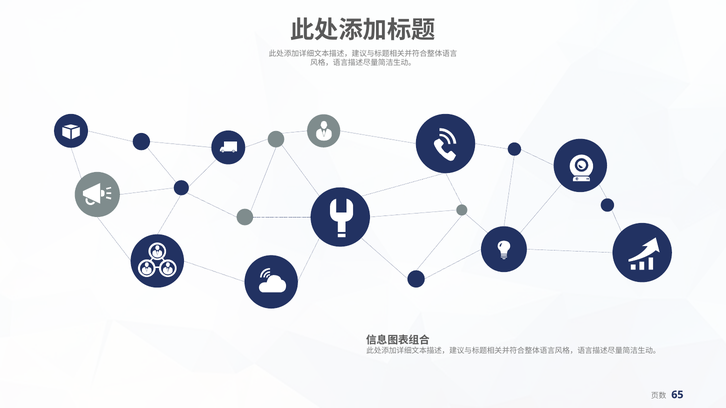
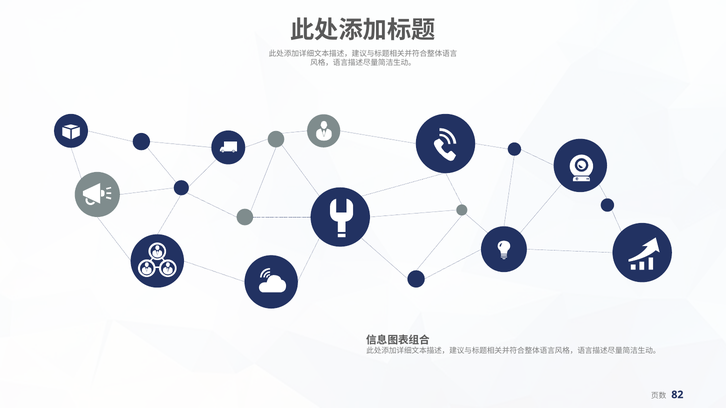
65: 65 -> 82
